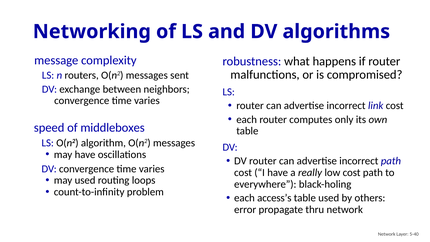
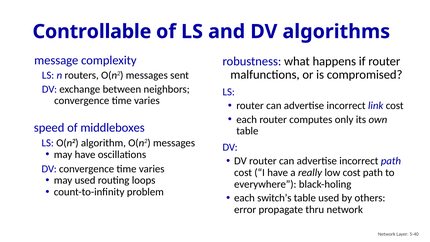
Networking: Networking -> Controllable
access’s: access’s -> switch’s
